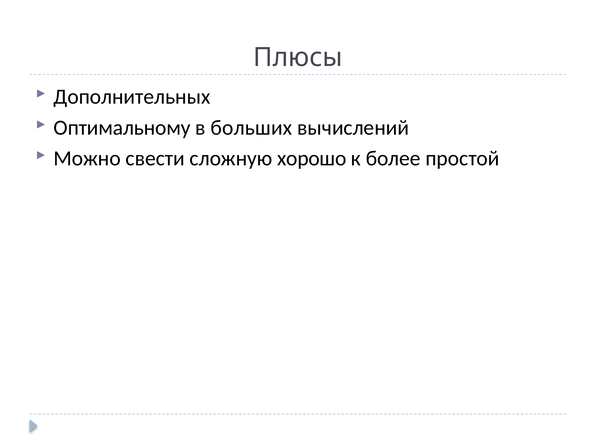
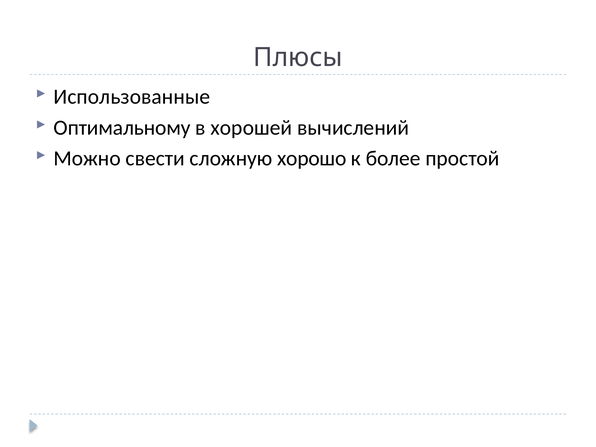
Дополнительных: Дополнительных -> Использованные
больших: больших -> хорошей
